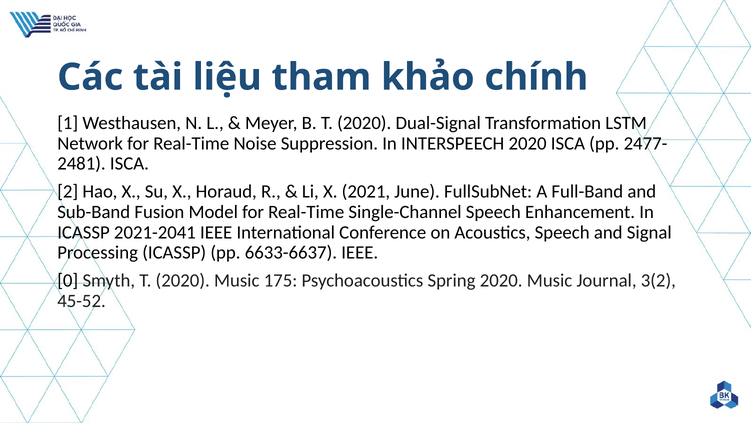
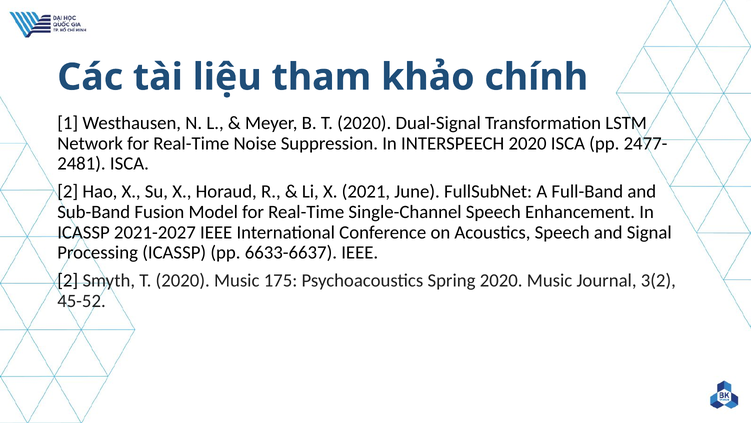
2021-2041: 2021-2041 -> 2021-2027
0 at (68, 280): 0 -> 2
